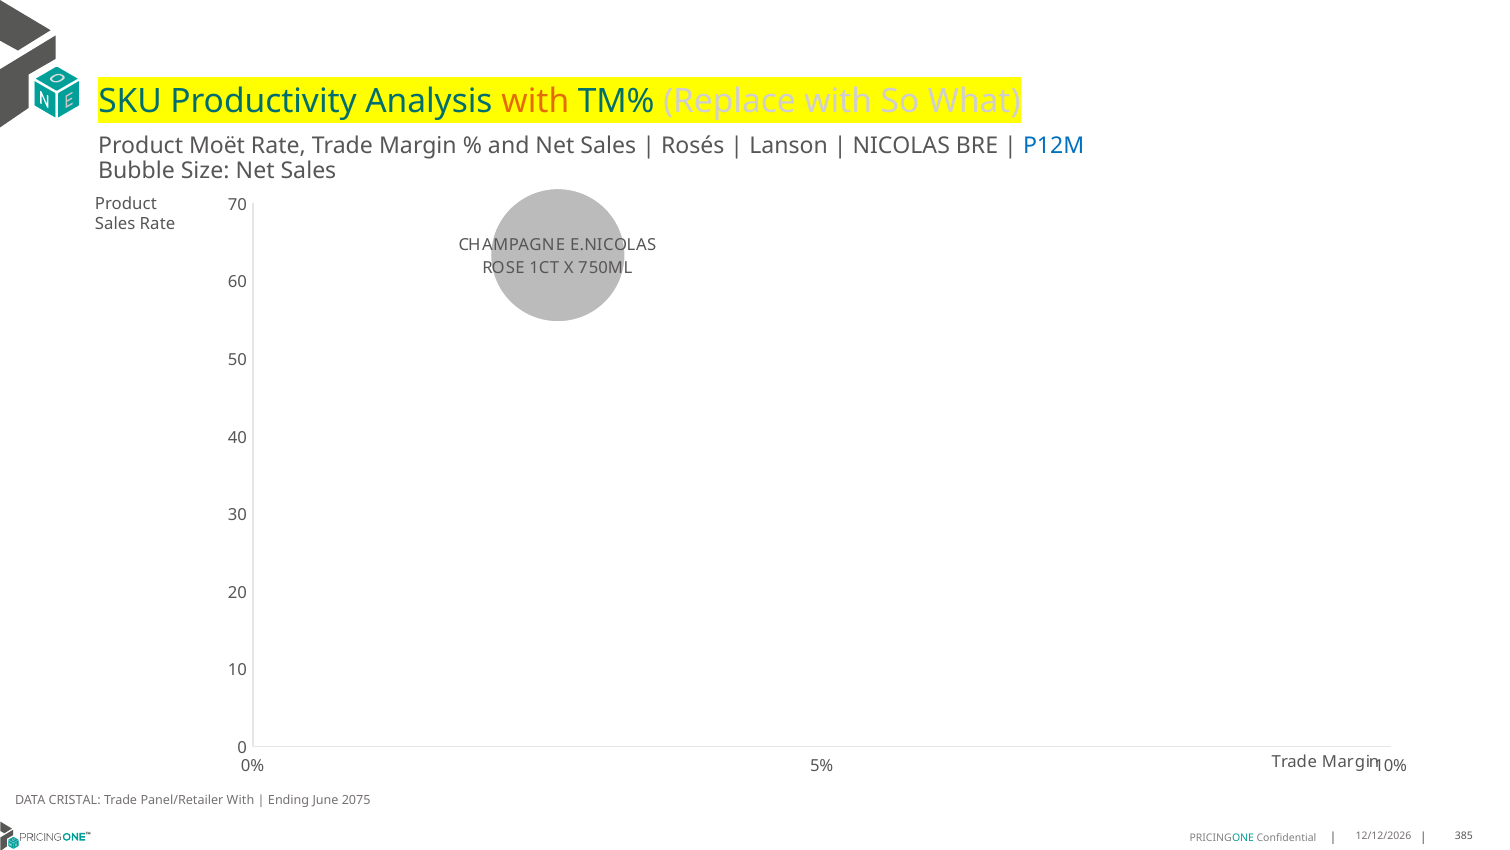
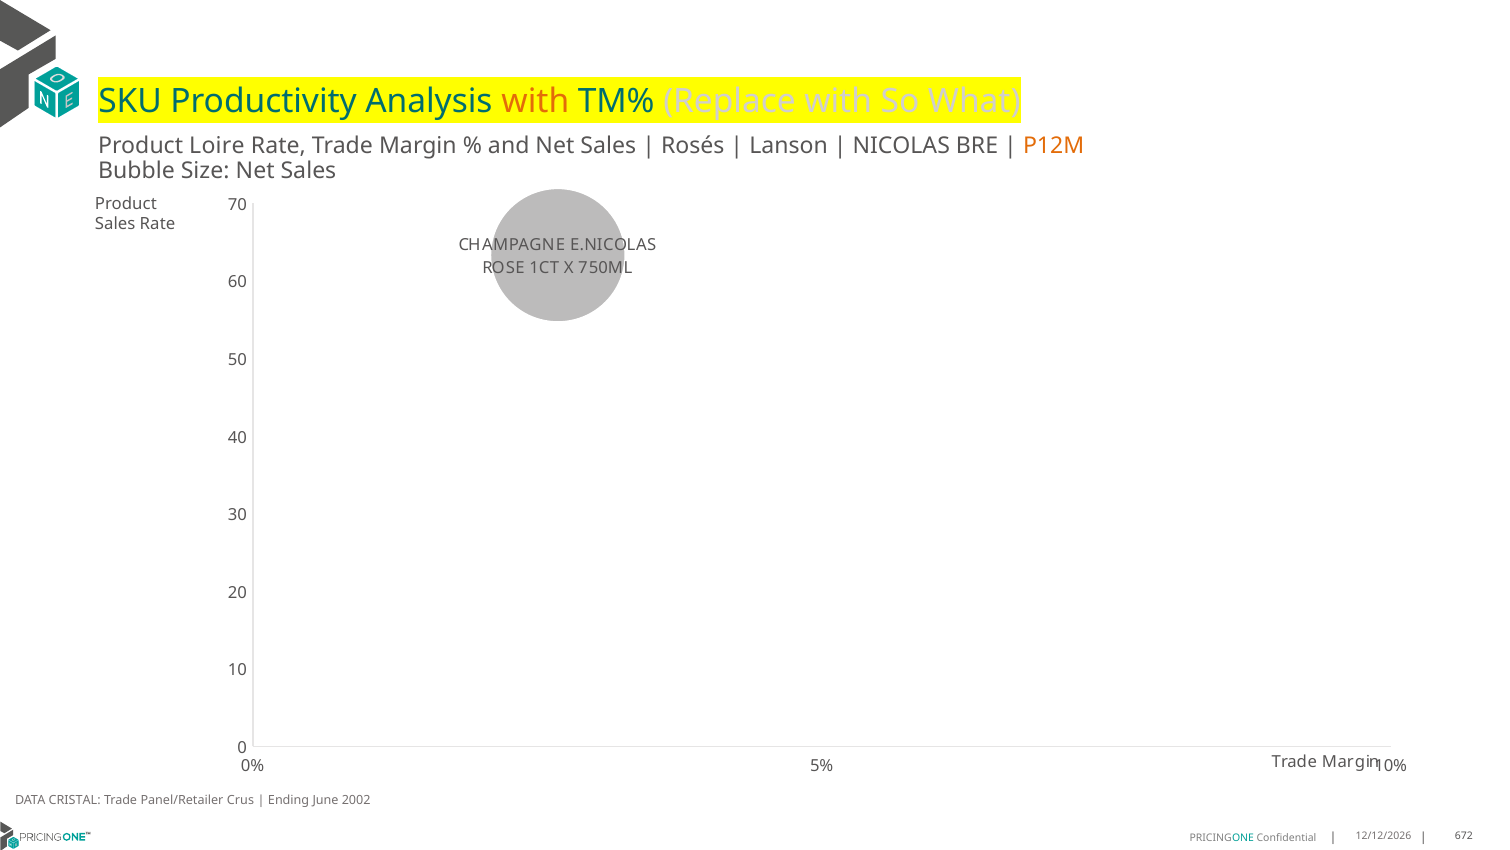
Moët: Moët -> Loire
P12M colour: blue -> orange
Panel/Retailer With: With -> Crus
2075: 2075 -> 2002
385: 385 -> 672
